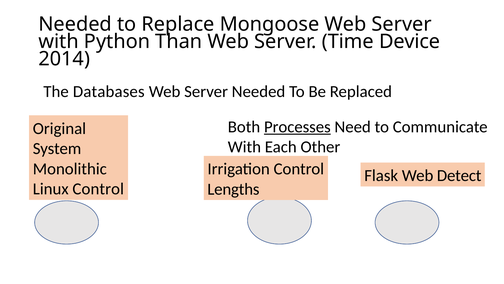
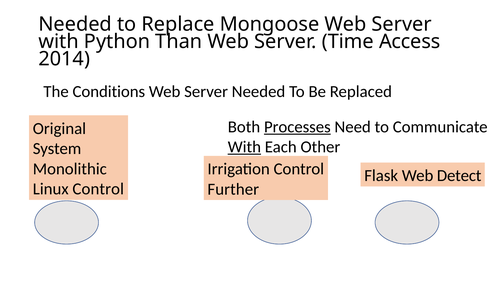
Device: Device -> Access
Databases: Databases -> Conditions
With at (244, 147) underline: none -> present
Lengths: Lengths -> Further
